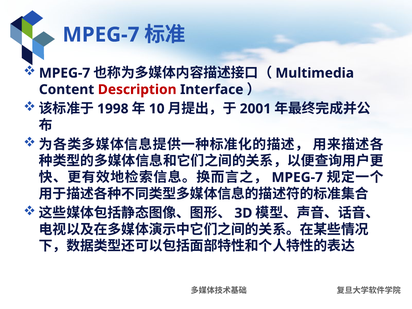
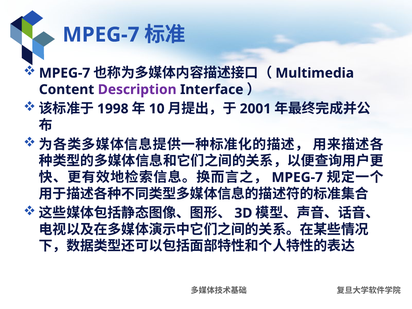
Description colour: red -> purple
